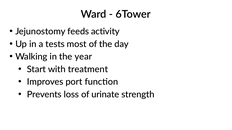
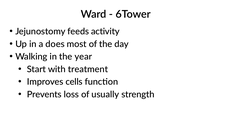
tests: tests -> does
port: port -> cells
urinate: urinate -> usually
